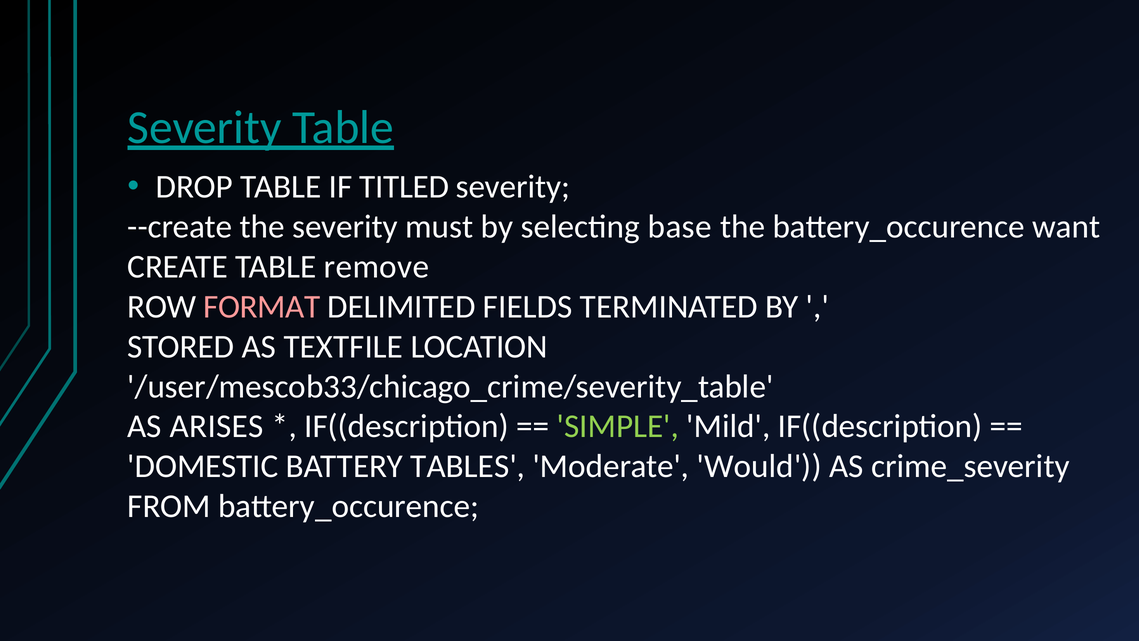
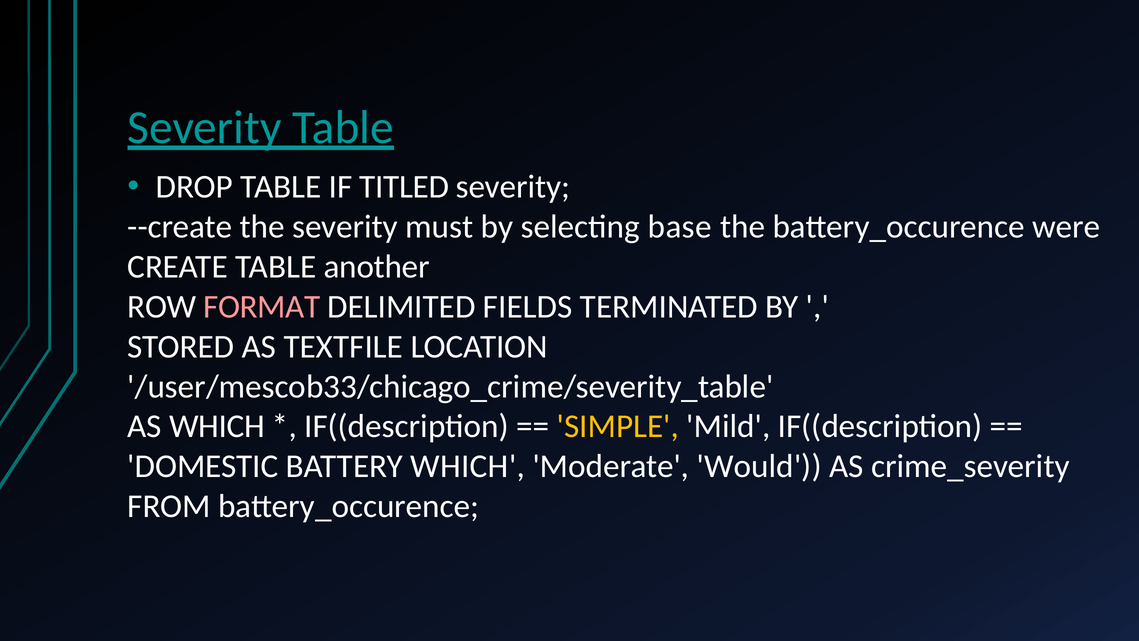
want: want -> were
remove: remove -> another
AS ARISES: ARISES -> WHICH
SIMPLE colour: light green -> yellow
BATTERY TABLES: TABLES -> WHICH
